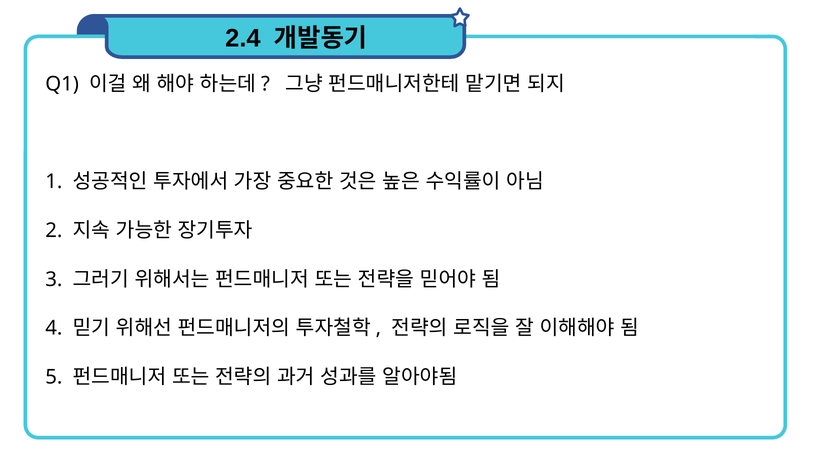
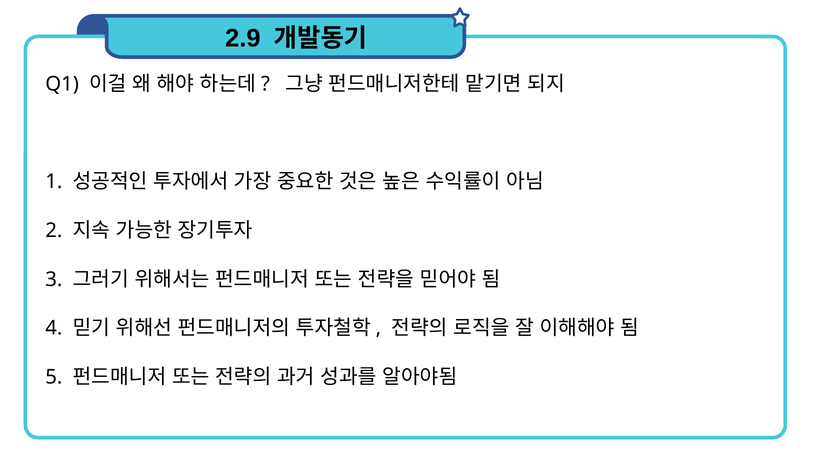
2.4: 2.4 -> 2.9
